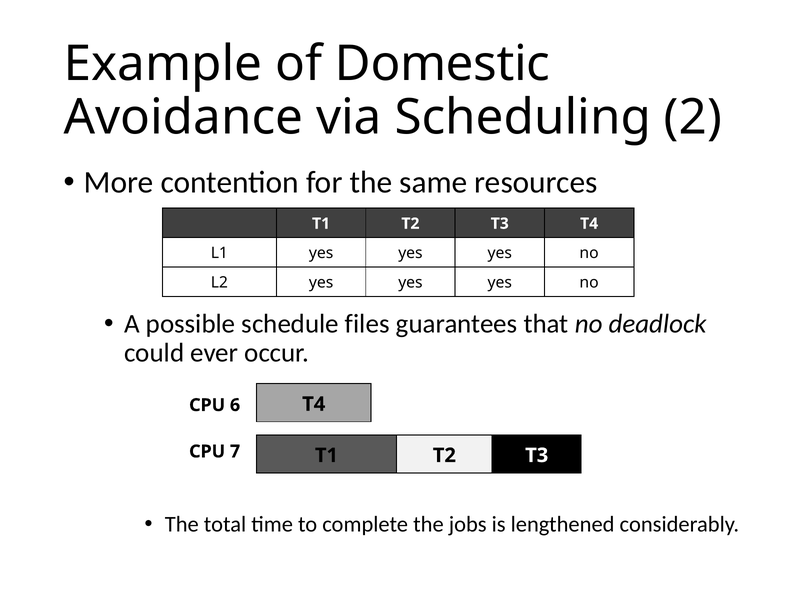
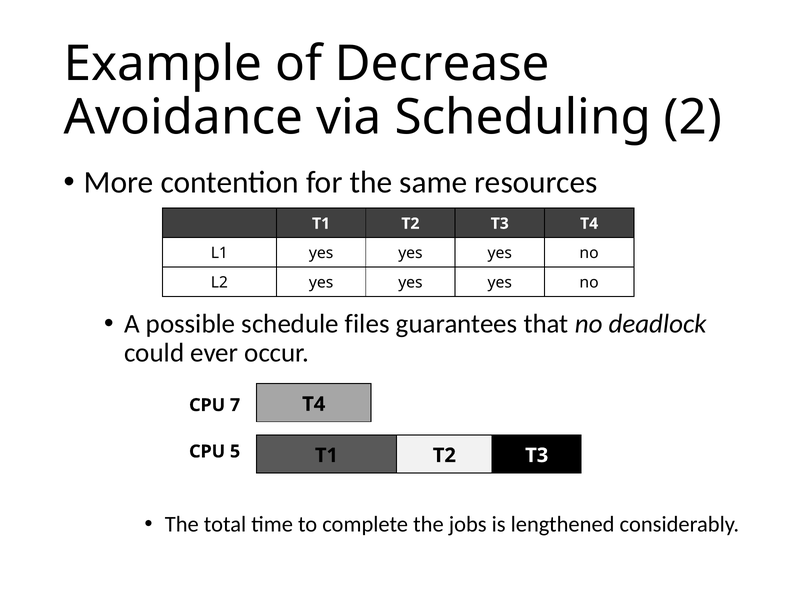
Domestic: Domestic -> Decrease
6: 6 -> 7
7: 7 -> 5
